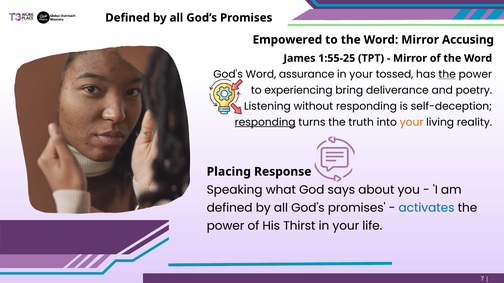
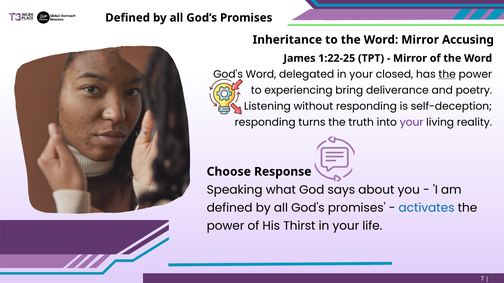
Empowered: Empowered -> Inheritance
1:55-25: 1:55-25 -> 1:22-25
assurance: assurance -> delegated
tossed: tossed -> closed
responding at (265, 122) underline: present -> none
your at (412, 122) colour: orange -> purple
Placing: Placing -> Choose
